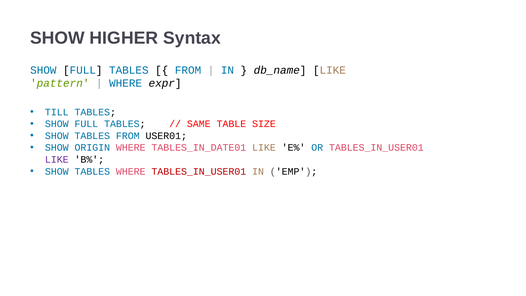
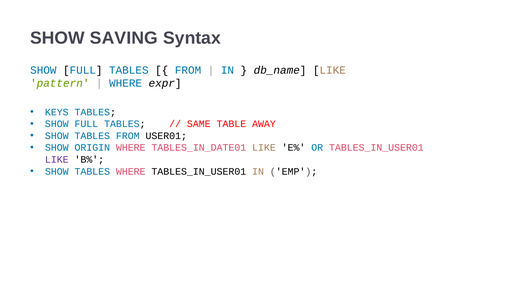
HIGHER: HIGHER -> SAVING
TILL: TILL -> KEYS
SIZE: SIZE -> AWAY
TABLES_IN_USER01 at (199, 171) colour: red -> black
